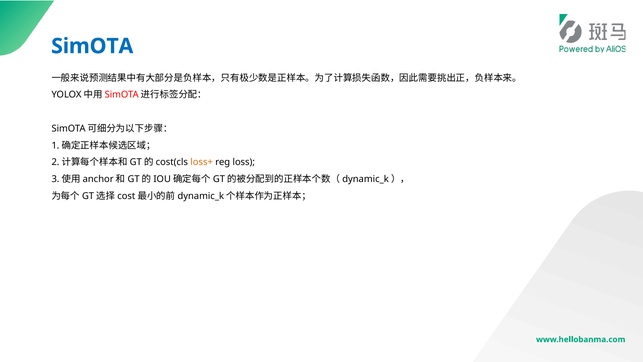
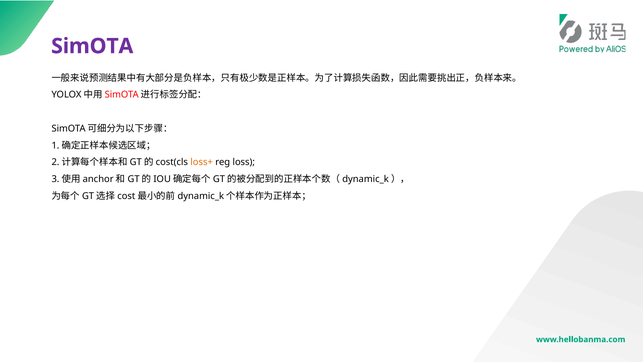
SimOTA colour: blue -> purple
